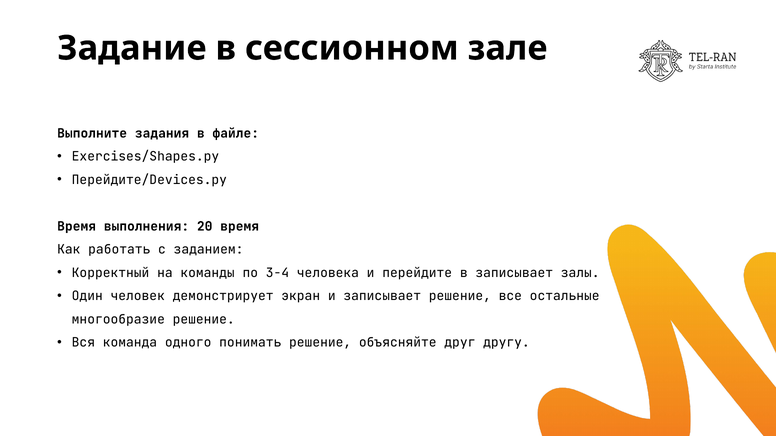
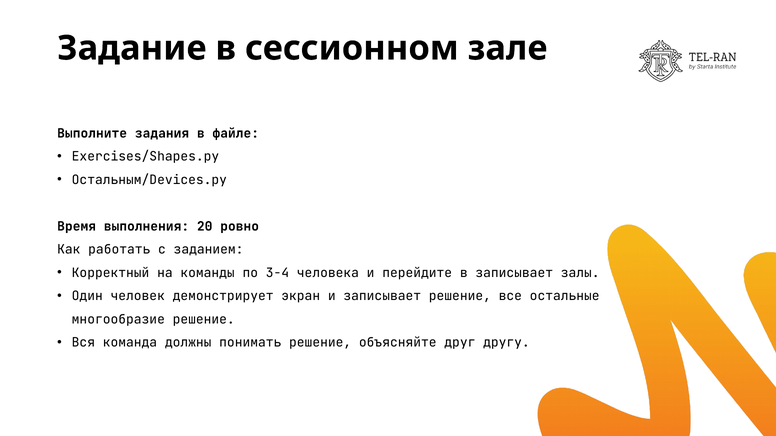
Перейдите/Devices.py: Перейдите/Devices.py -> Остальным/Devices.py
20 время: время -> ровно
одного: одного -> должны
